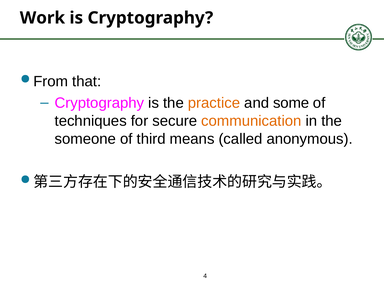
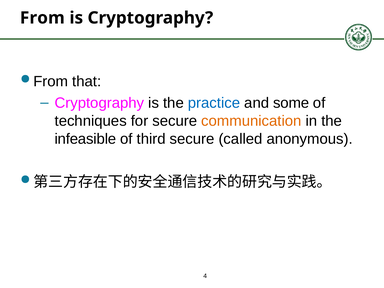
Work at (42, 18): Work -> From
practice colour: orange -> blue
someone: someone -> infeasible
third means: means -> secure
